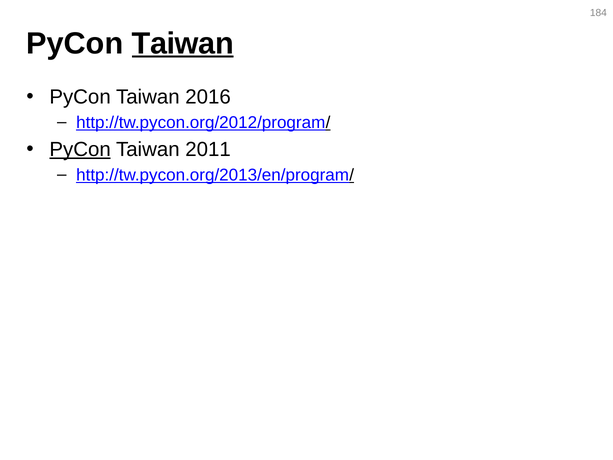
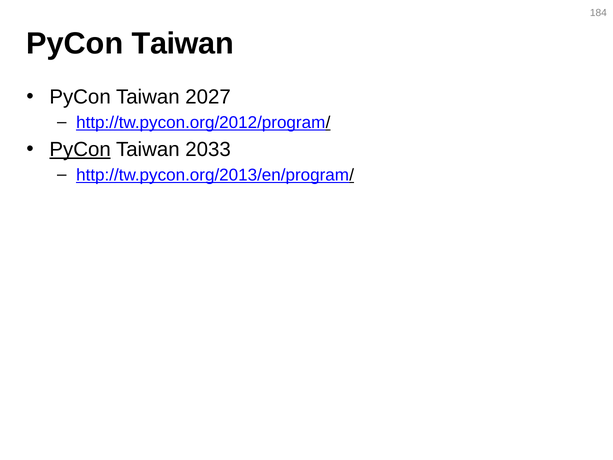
Taiwan at (183, 43) underline: present -> none
2016: 2016 -> 2027
2011: 2011 -> 2033
